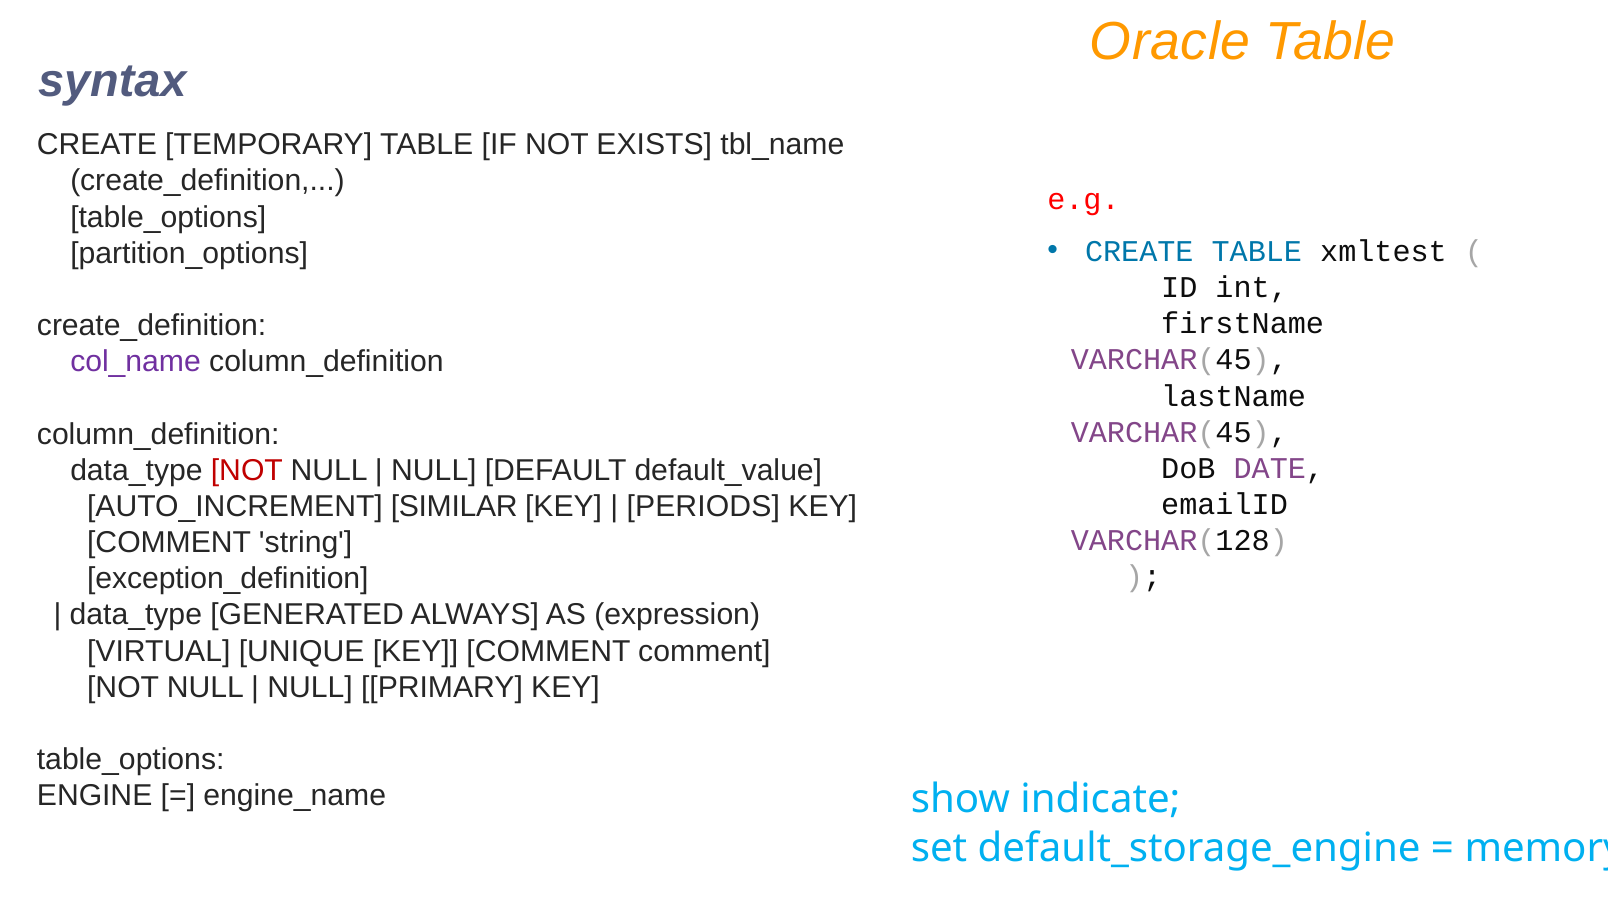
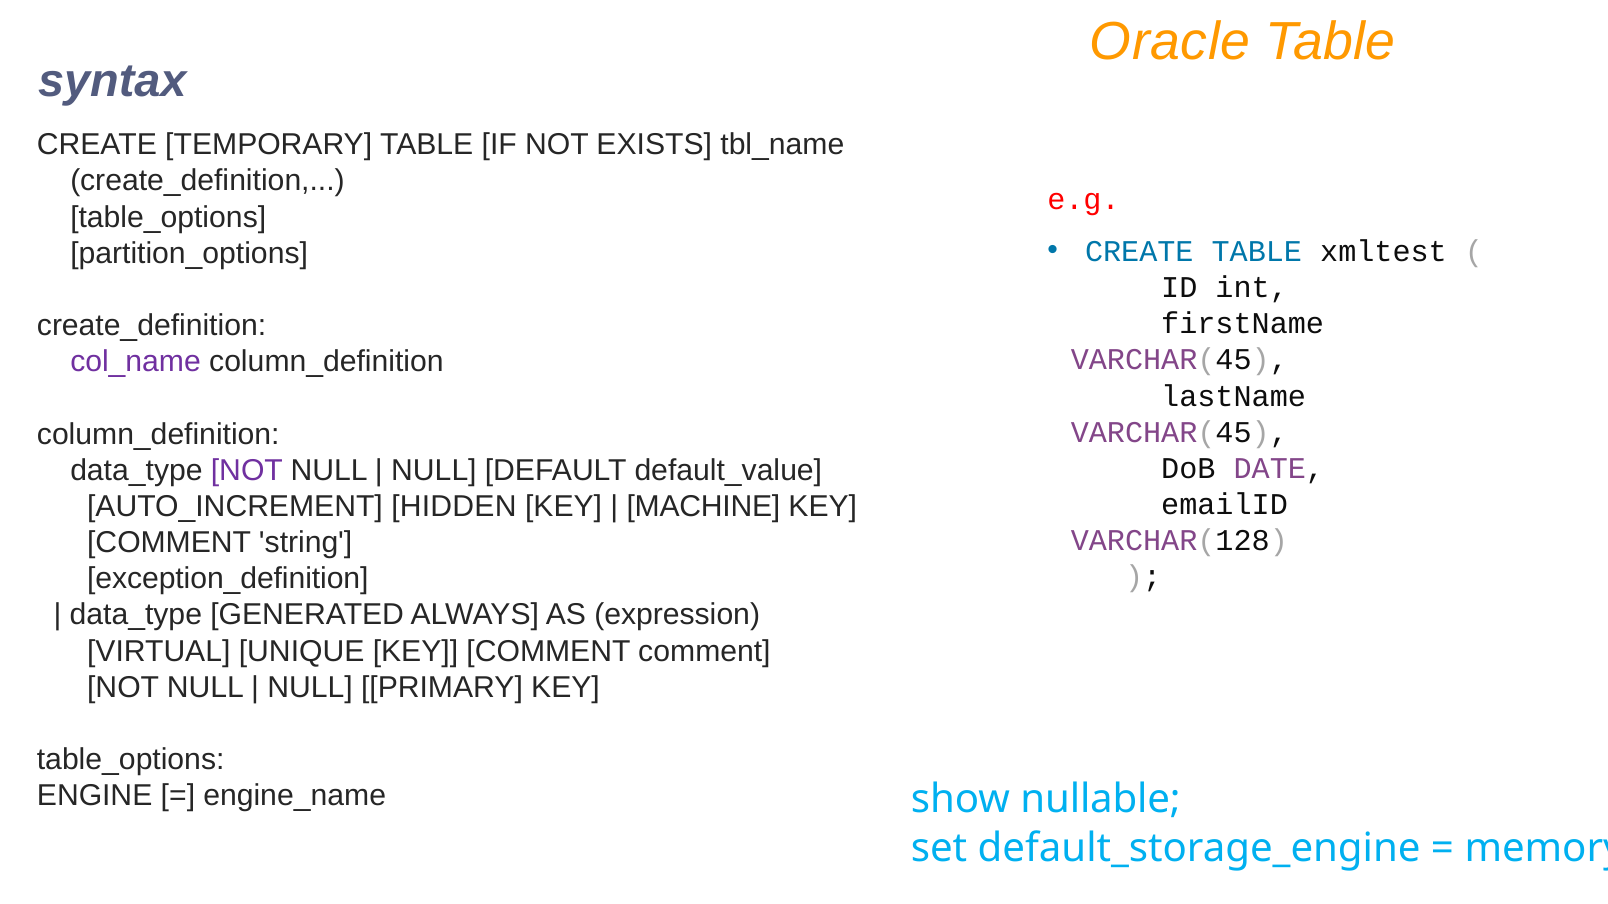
NOT at (247, 471) colour: red -> purple
SIMILAR: SIMILAR -> HIDDEN
PERIODS: PERIODS -> MACHINE
indicate: indicate -> nullable
